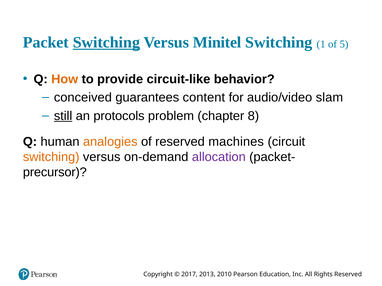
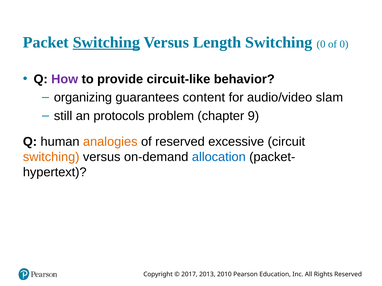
Minitel: Minitel -> Length
Switching 1: 1 -> 0
of 5: 5 -> 0
How colour: orange -> purple
conceived: conceived -> organizing
still underline: present -> none
8: 8 -> 9
machines: machines -> excessive
allocation colour: purple -> blue
precursor: precursor -> hypertext
